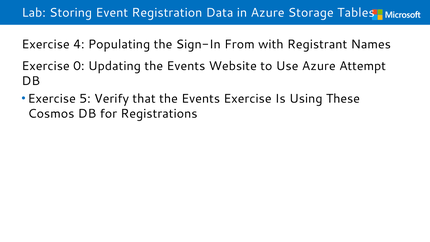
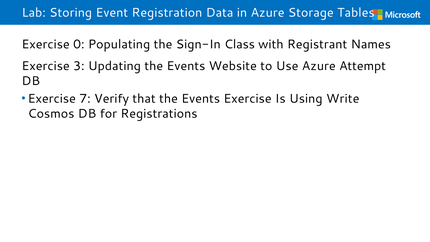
4: 4 -> 0
From: From -> Class
0: 0 -> 3
5: 5 -> 7
These: These -> Write
